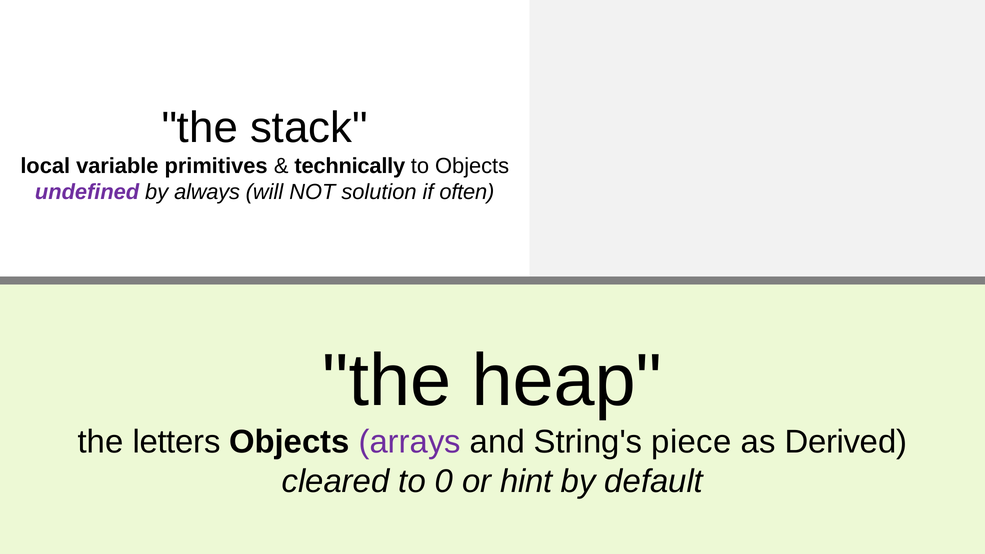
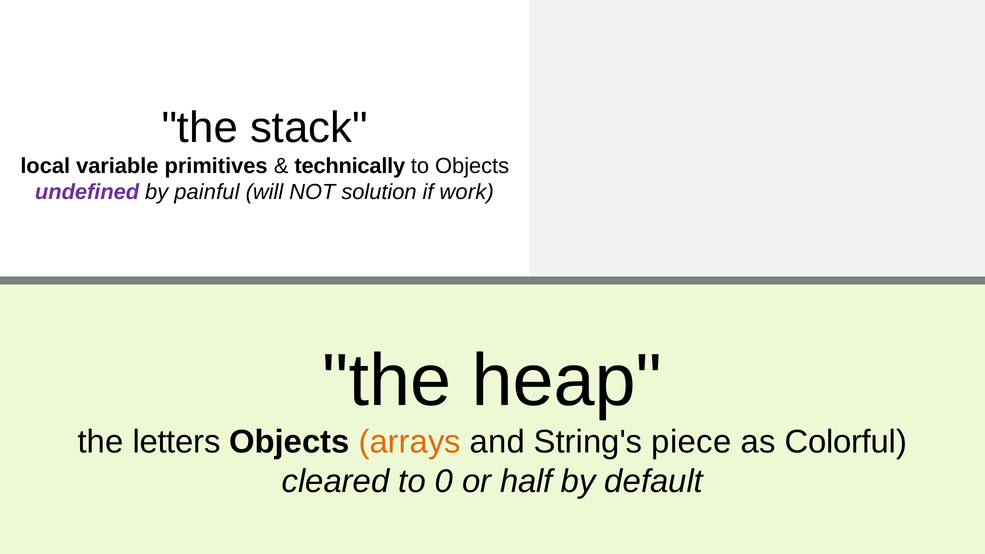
always: always -> painful
often: often -> work
arrays colour: purple -> orange
Derived: Derived -> Colorful
hint: hint -> half
